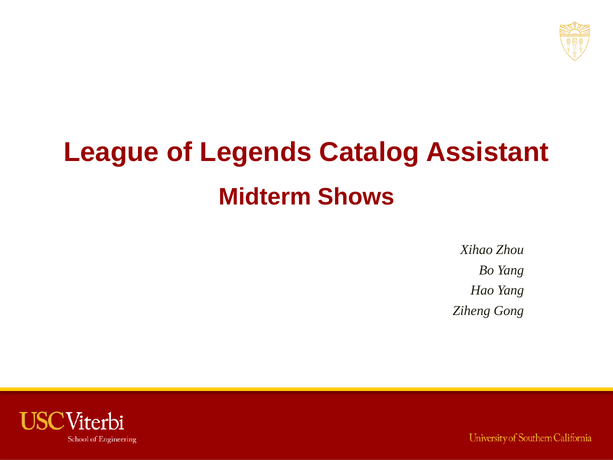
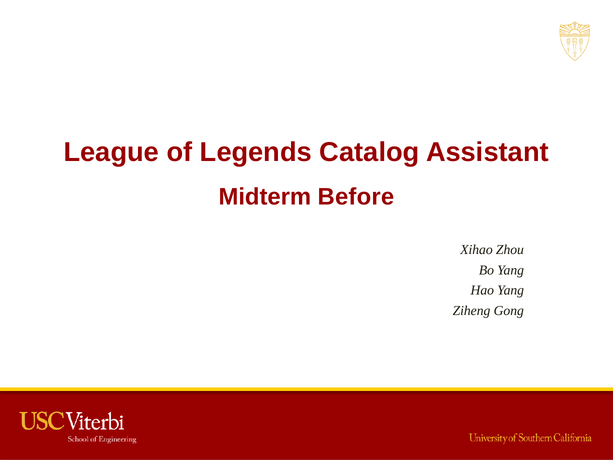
Shows: Shows -> Before
